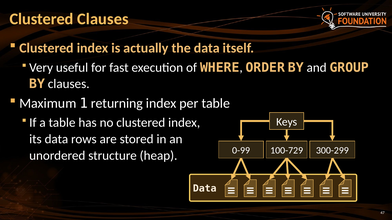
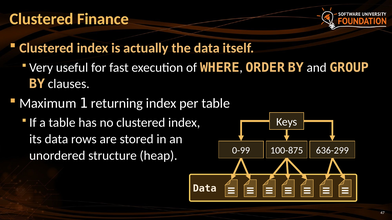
Clustered Clauses: Clauses -> Finance
100-729: 100-729 -> 100-875
300-299: 300-299 -> 636-299
